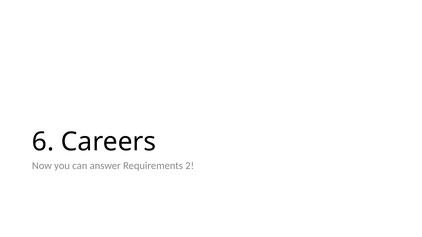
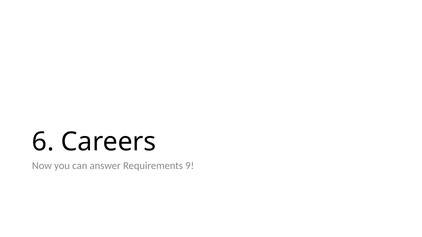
2: 2 -> 9
